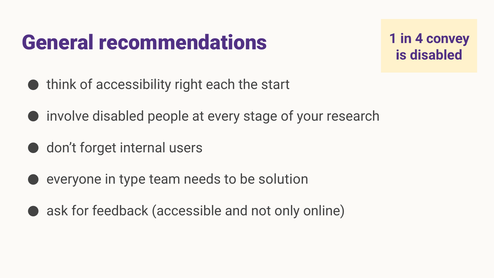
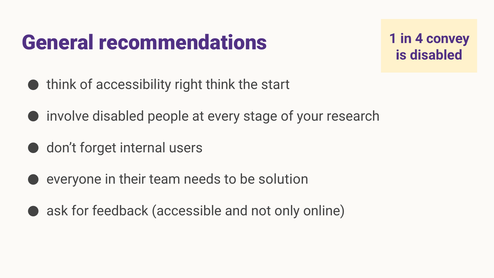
right each: each -> think
type: type -> their
